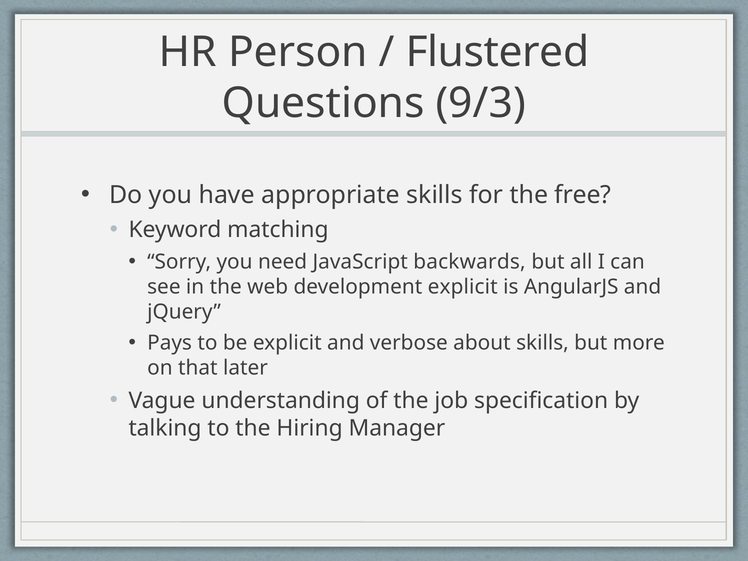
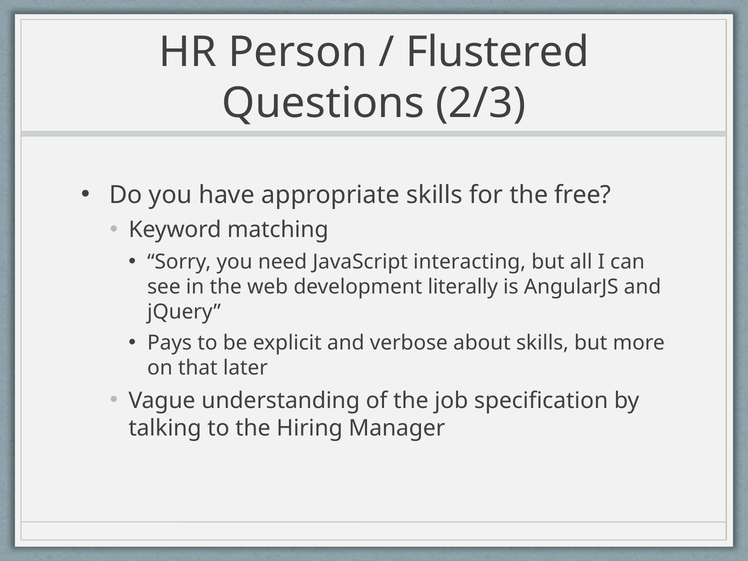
9/3: 9/3 -> 2/3
backwards: backwards -> interacting
development explicit: explicit -> literally
